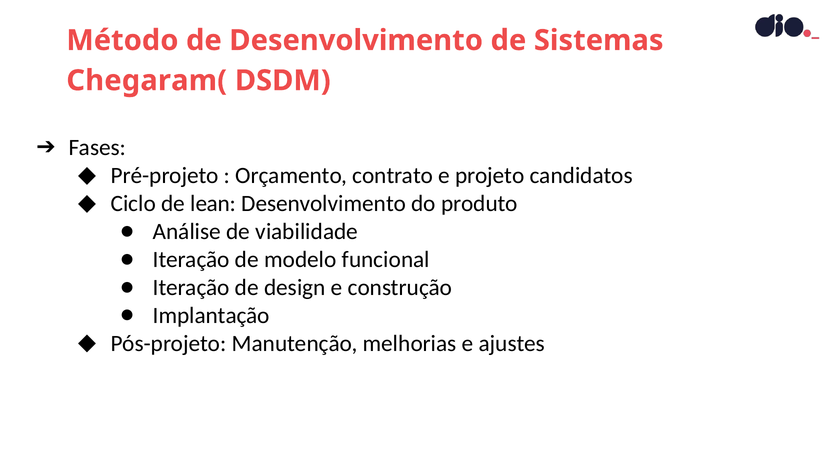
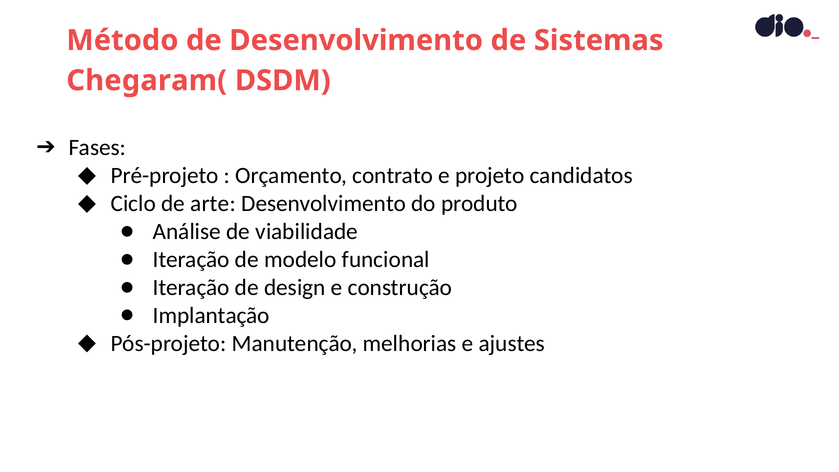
lean: lean -> arte
